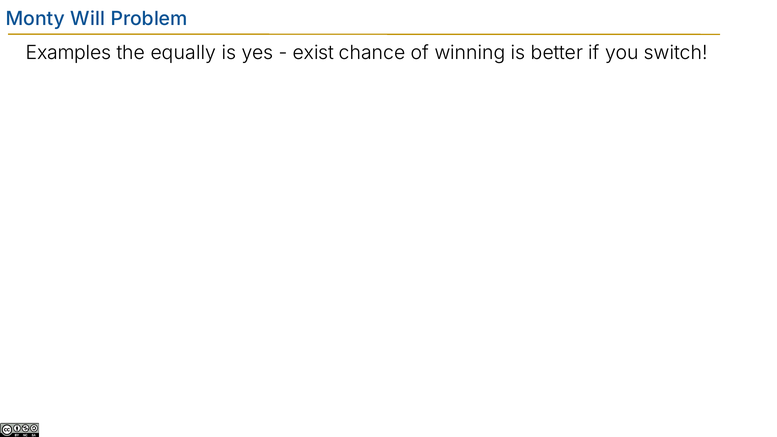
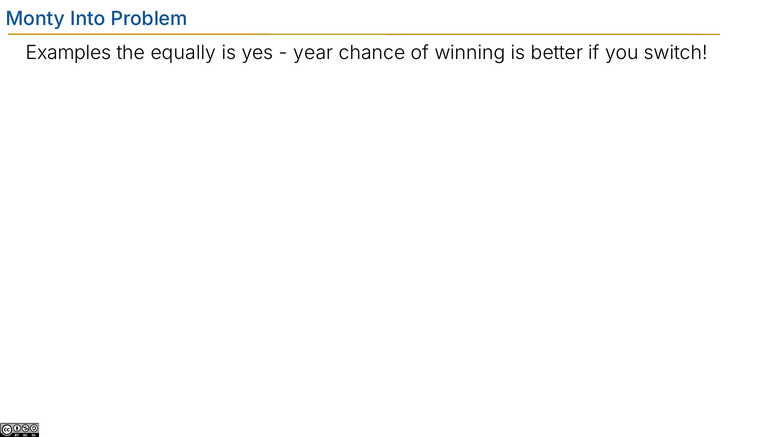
Will: Will -> Into
exist: exist -> year
